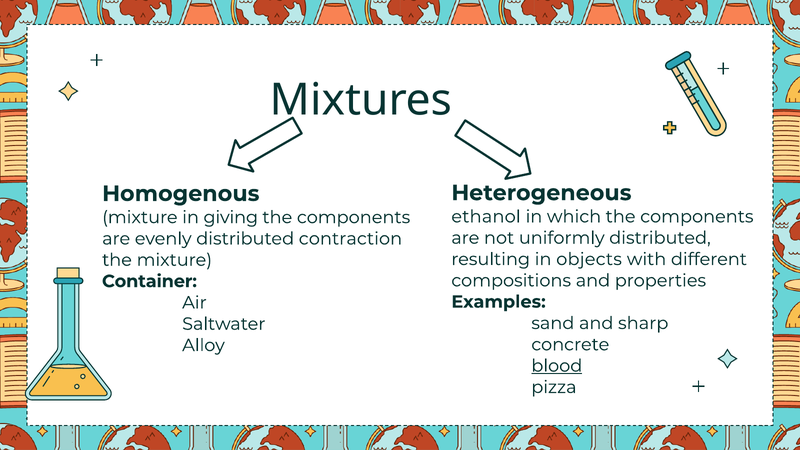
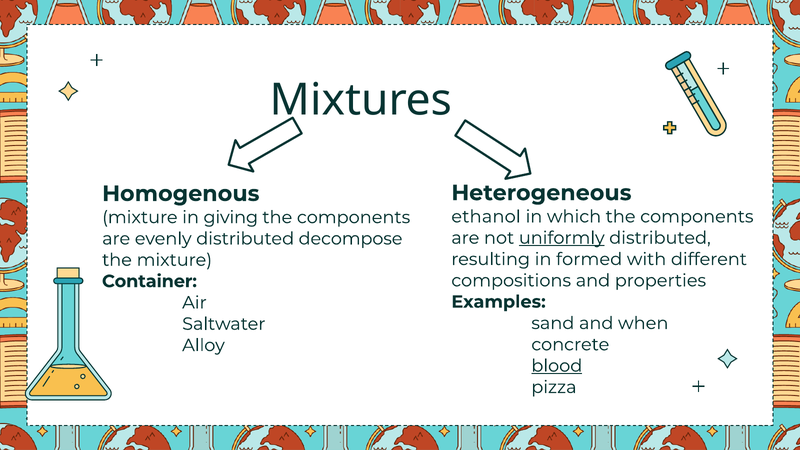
uniformly underline: none -> present
contraction: contraction -> decompose
objects: objects -> formed
sharp: sharp -> when
